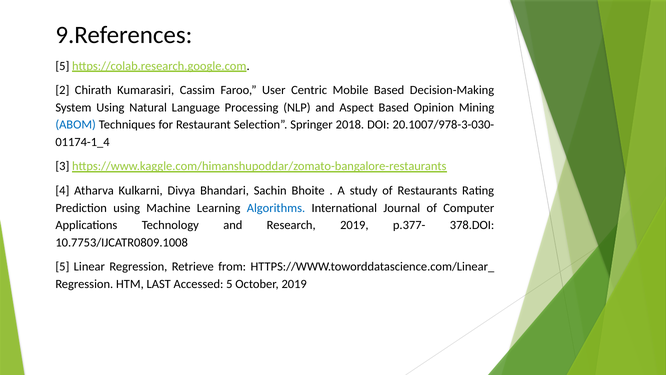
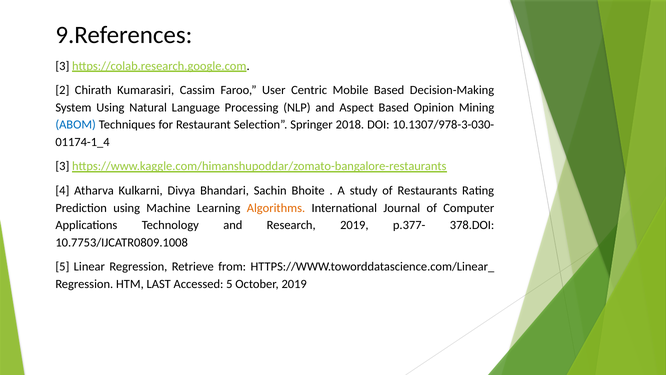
5 at (62, 66): 5 -> 3
20.1007/978-3-030-: 20.1007/978-3-030- -> 10.1307/978-3-030-
Algorithms colour: blue -> orange
